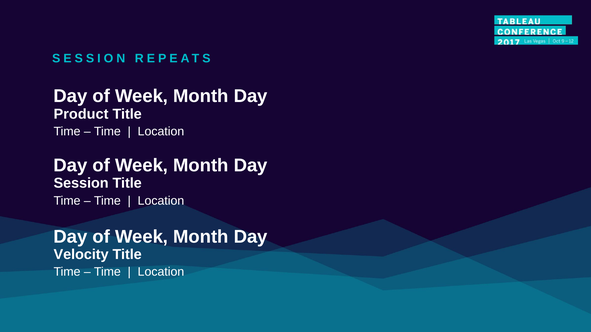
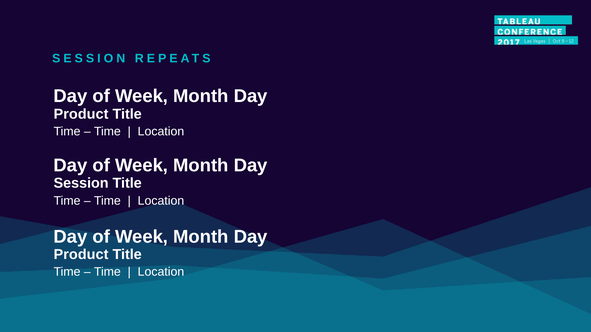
Velocity at (81, 255): Velocity -> Product
